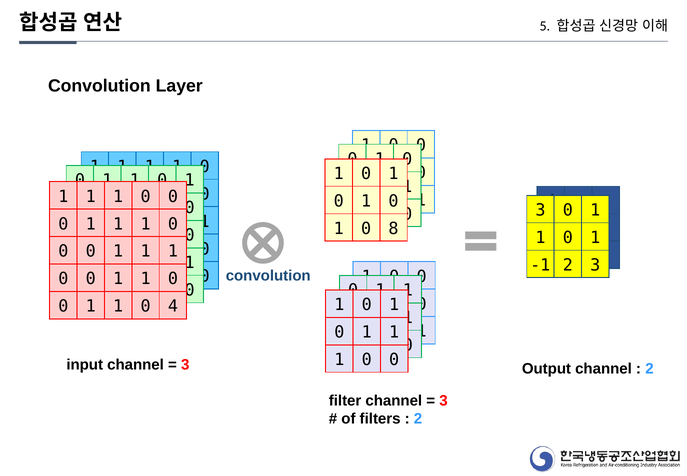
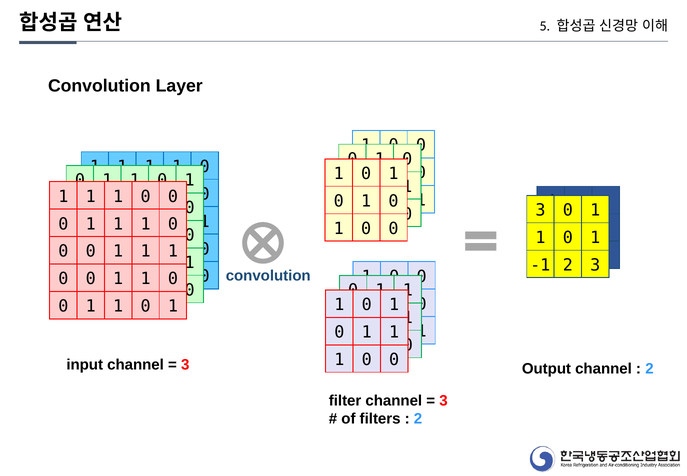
8 at (394, 228): 8 -> 0
4 at (173, 306): 4 -> 1
